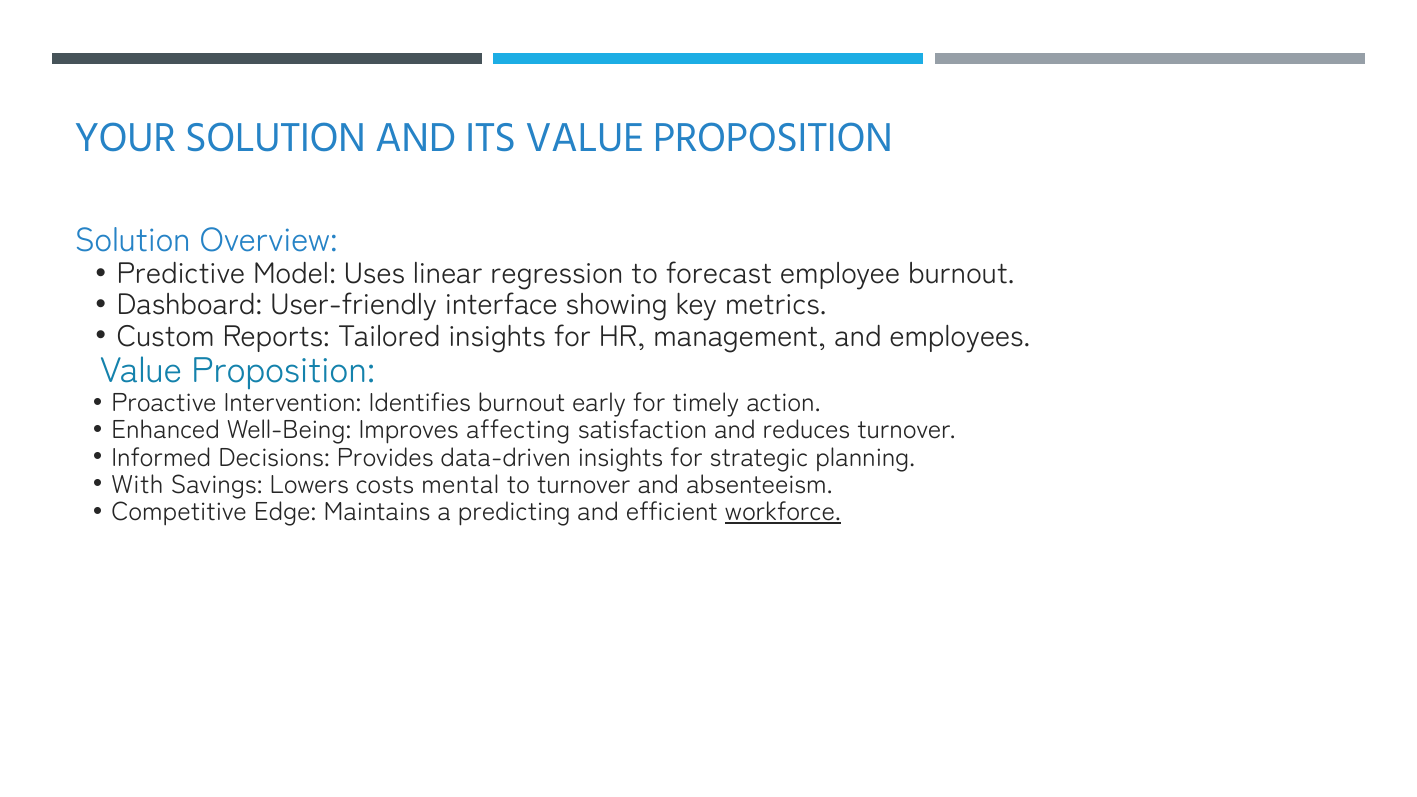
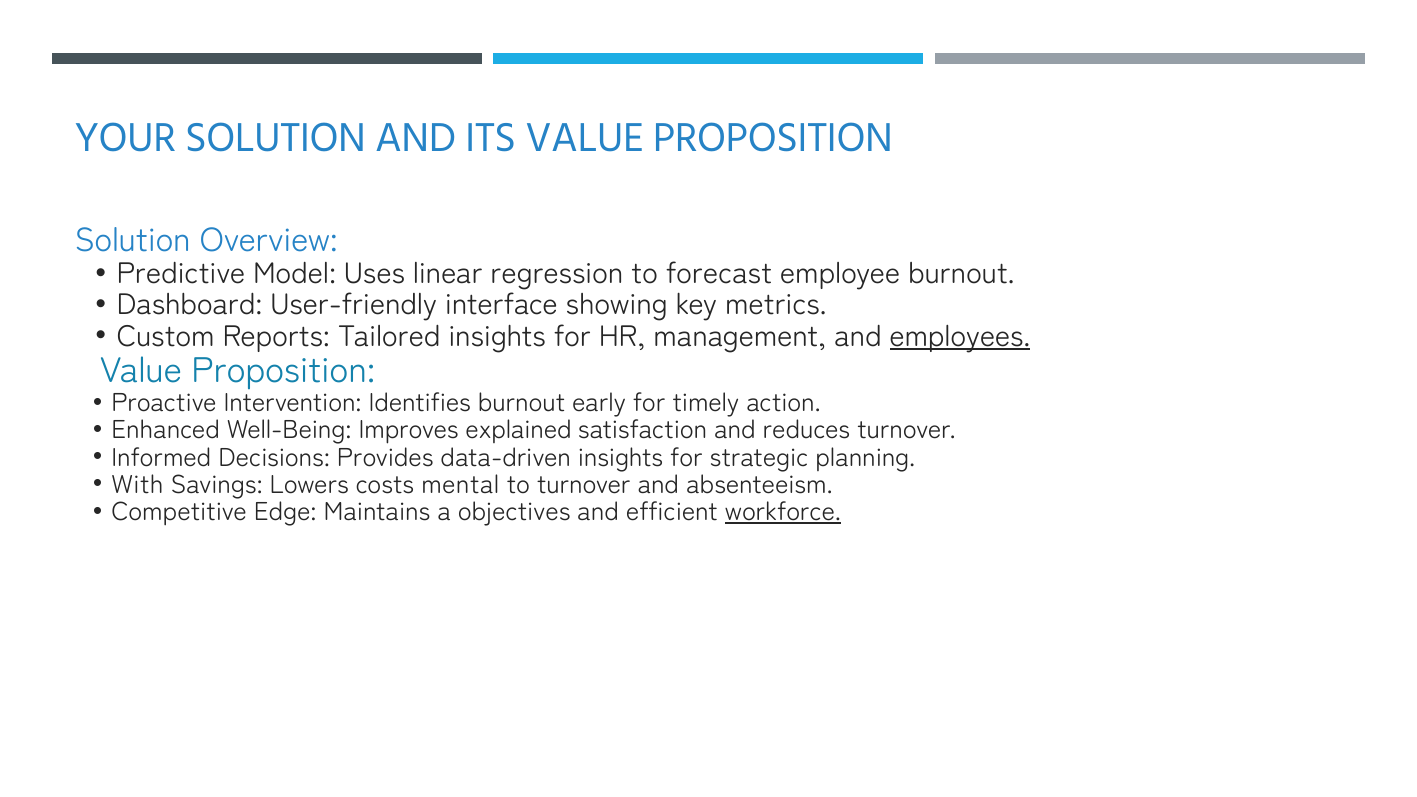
employees underline: none -> present
affecting: affecting -> explained
predicting: predicting -> objectives
